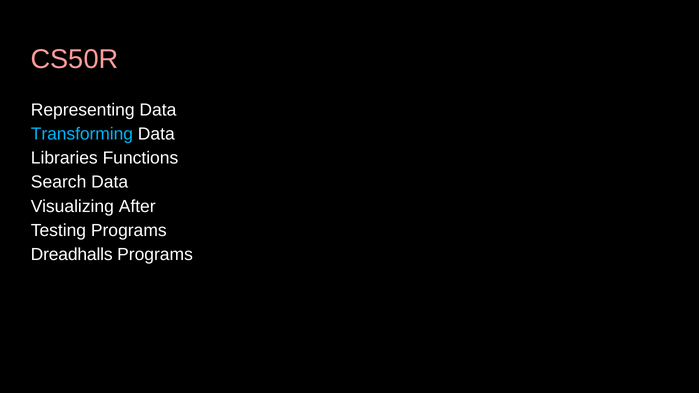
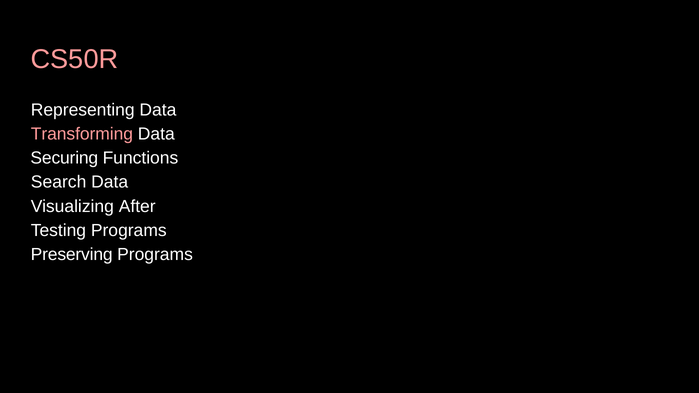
Transforming colour: light blue -> pink
Libraries: Libraries -> Securing
Dreadhalls: Dreadhalls -> Preserving
